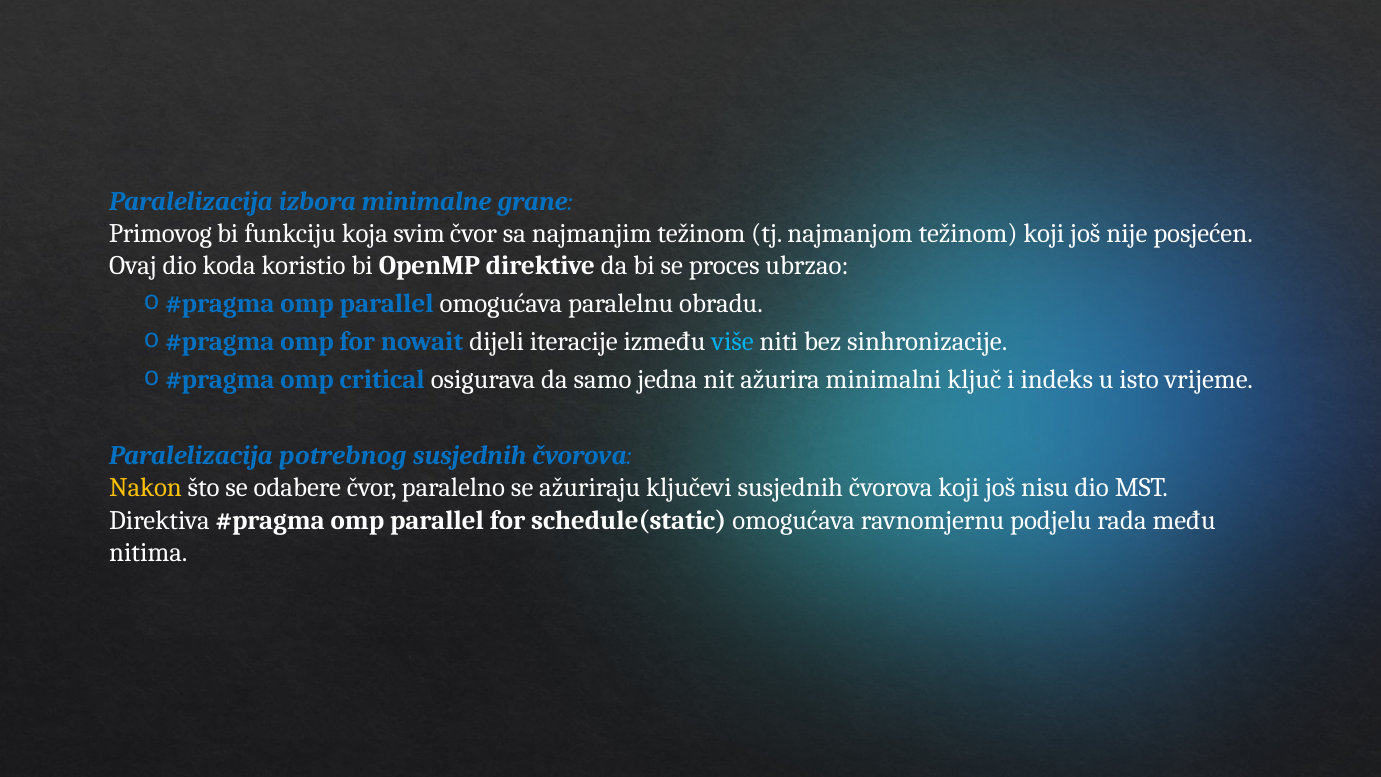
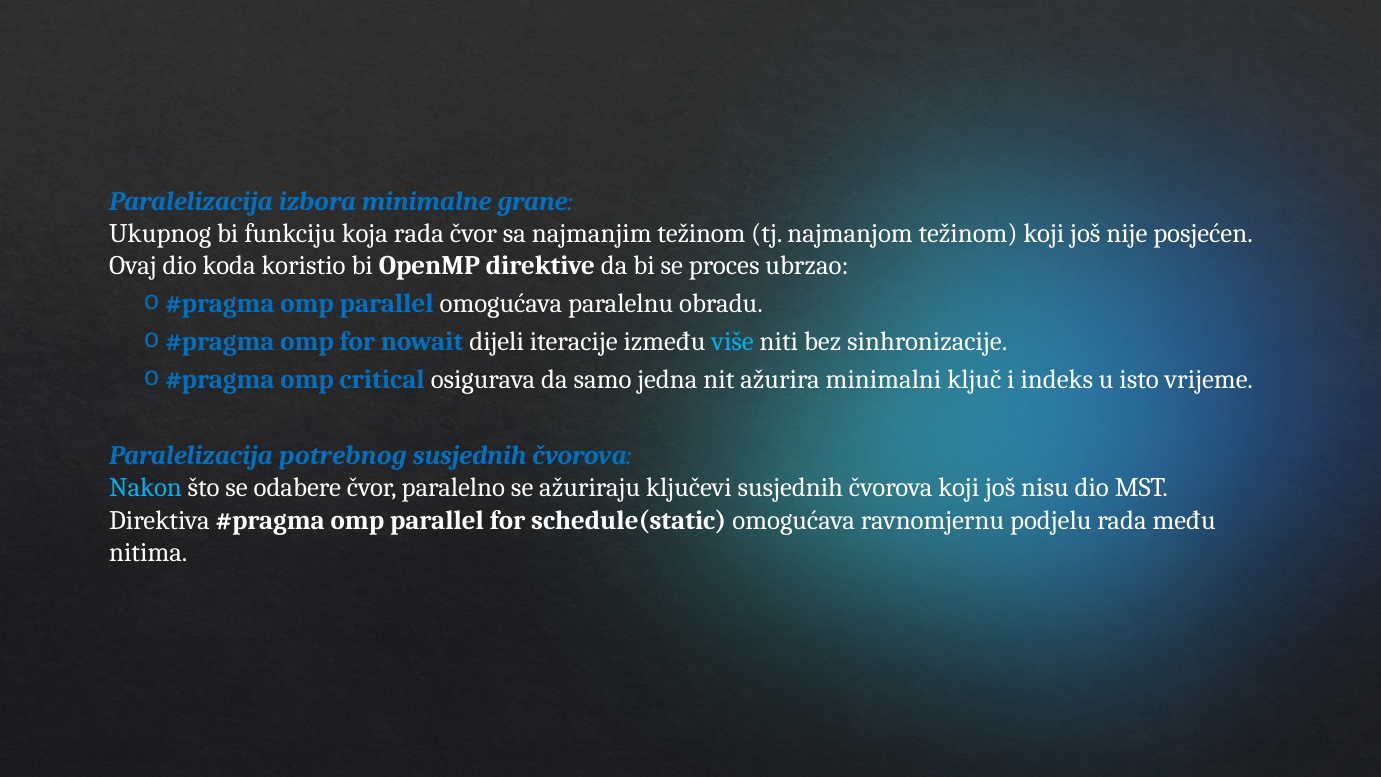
Primovog: Primovog -> Ukupnog
koja svim: svim -> rada
Nakon colour: yellow -> light blue
